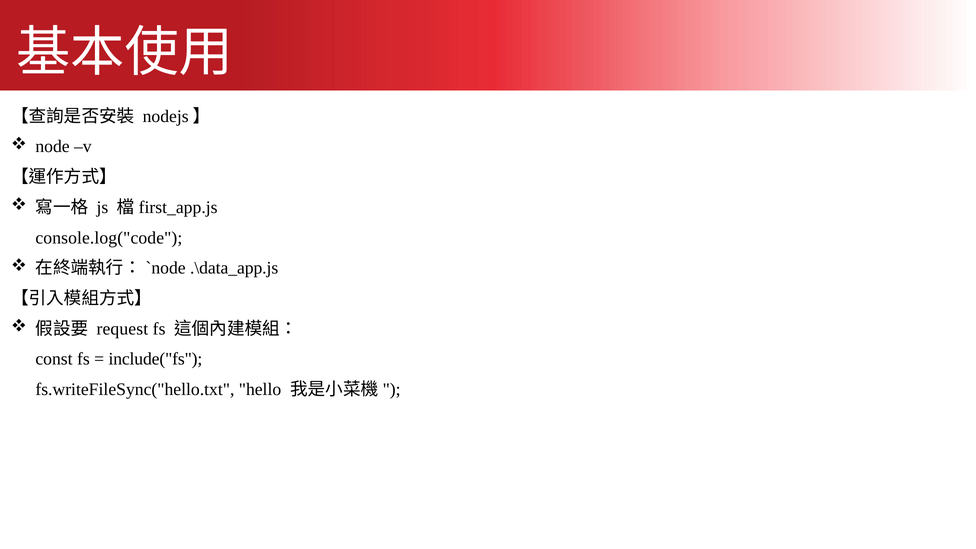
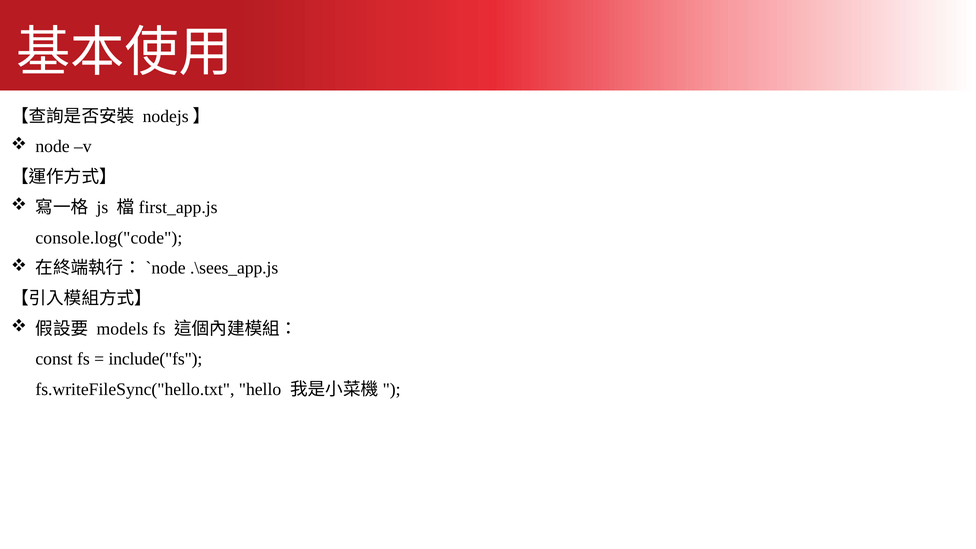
.\data_app.js: .\data_app.js -> .\sees_app.js
request: request -> models
